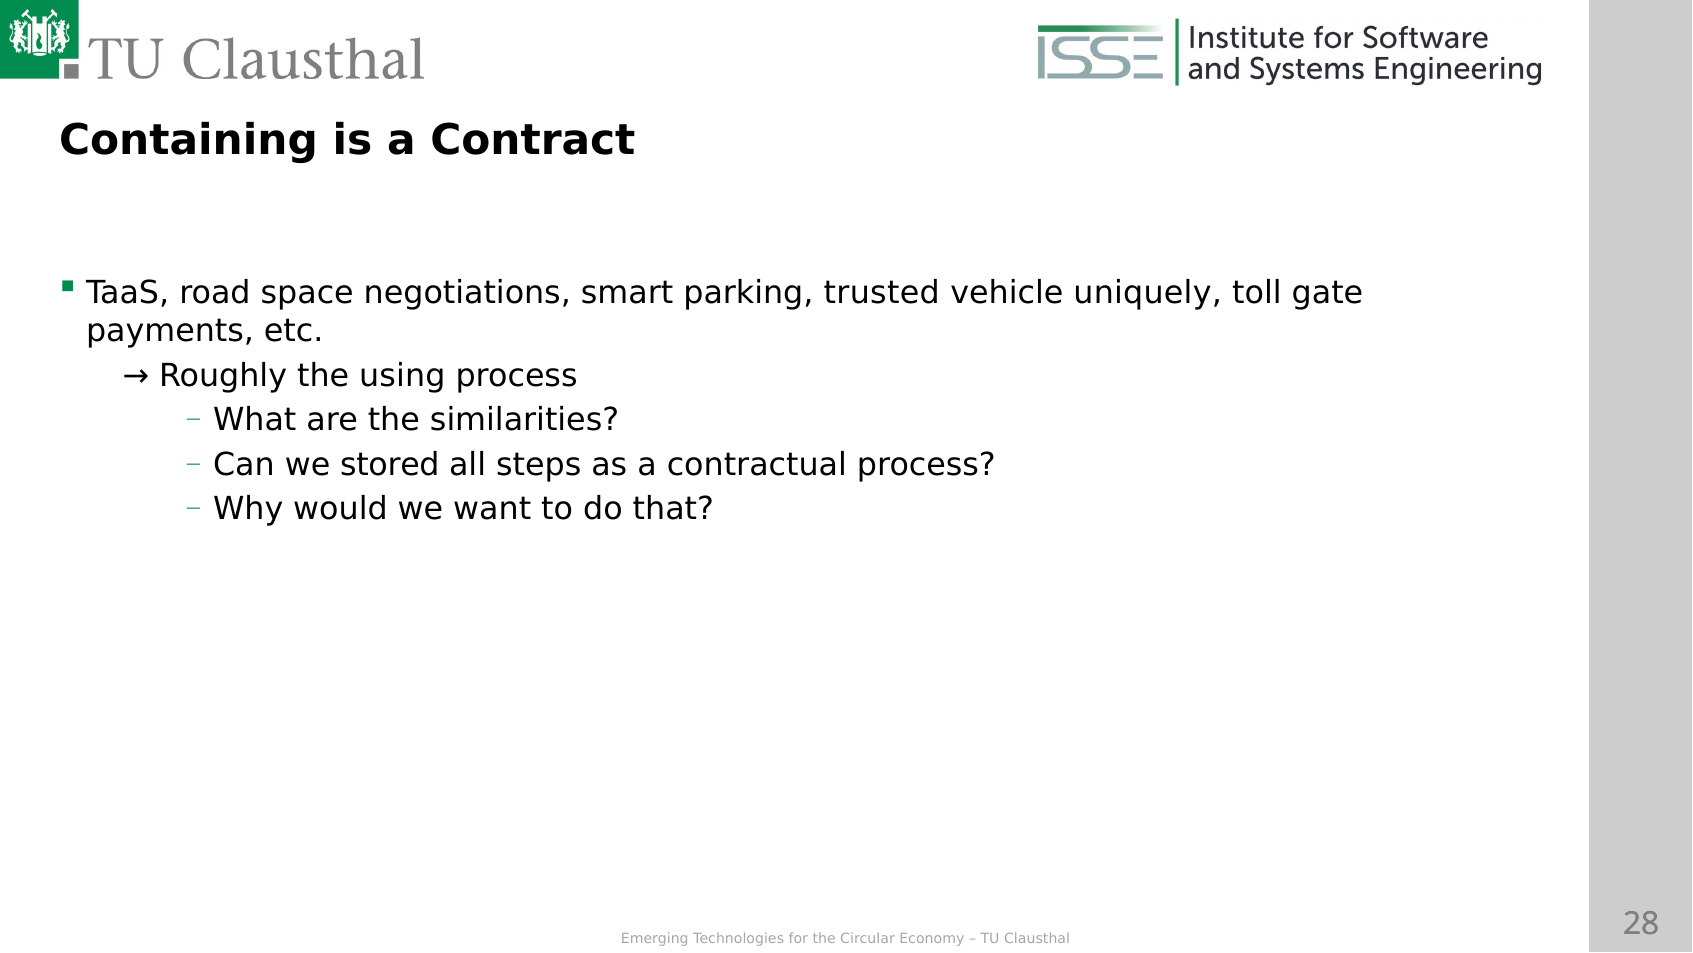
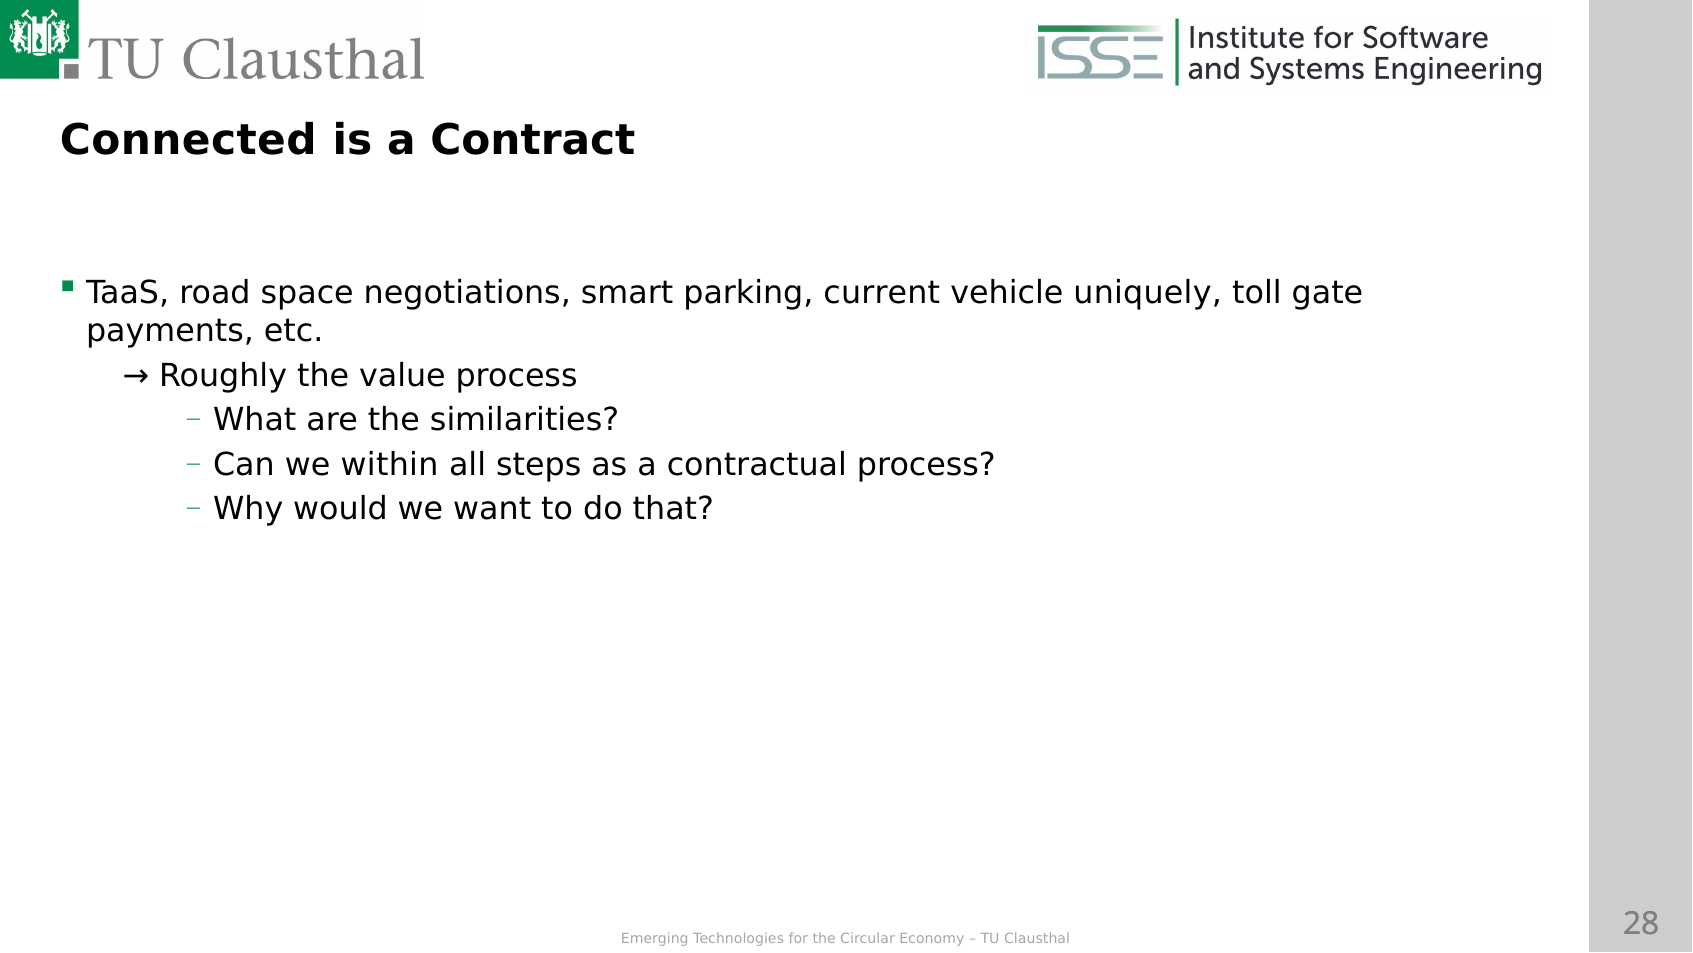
Containing: Containing -> Connected
trusted: trusted -> current
the using: using -> value
stored: stored -> within
